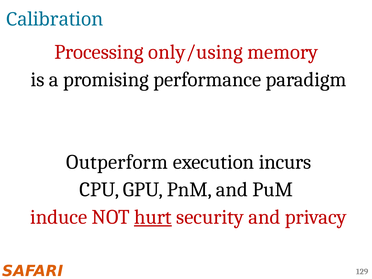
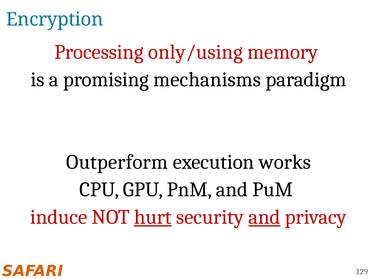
Calibration: Calibration -> Encryption
performance: performance -> mechanisms
incurs: incurs -> works
and at (264, 217) underline: none -> present
